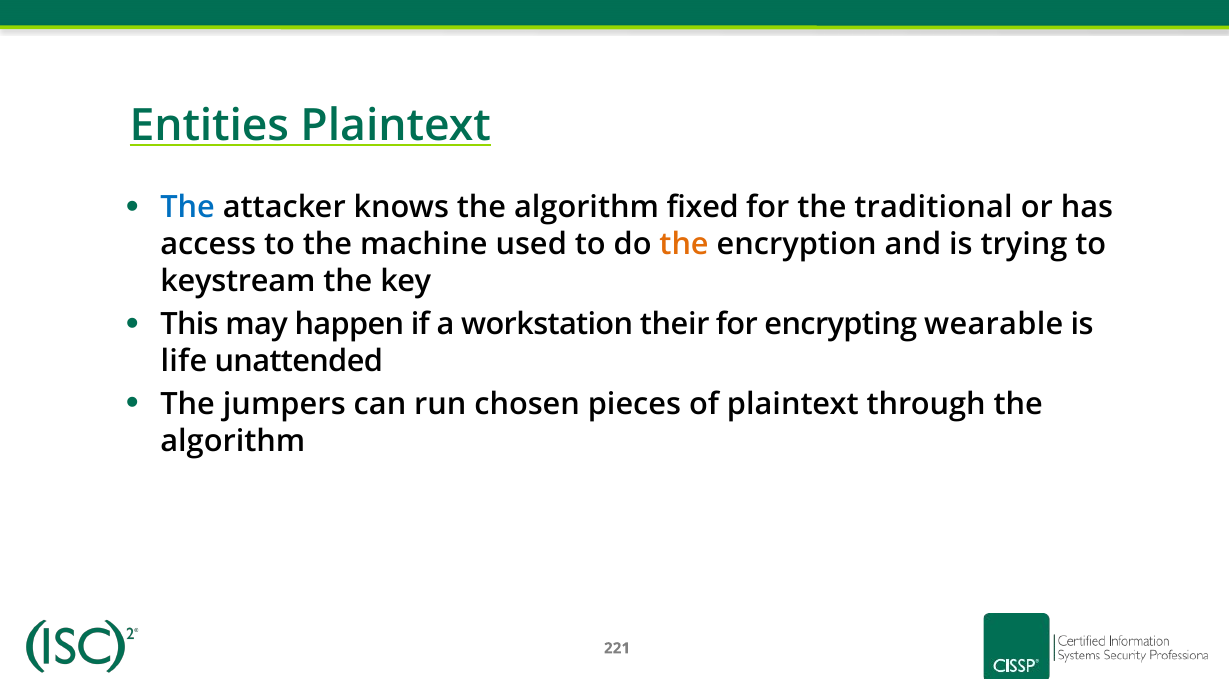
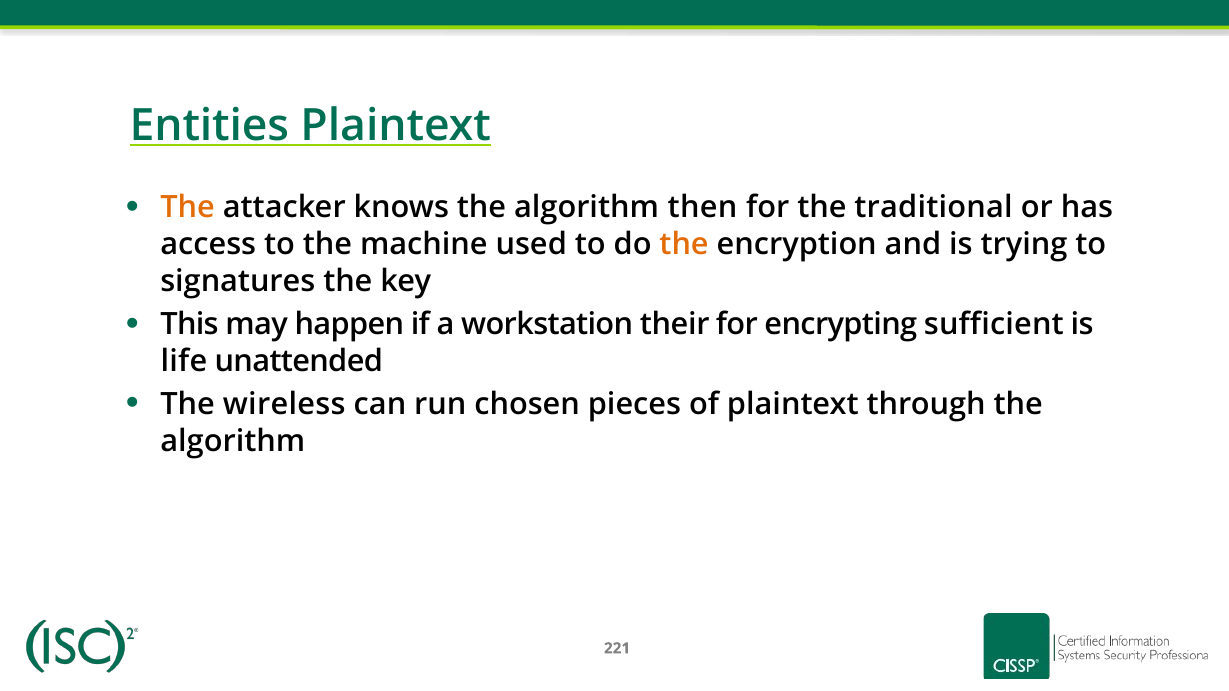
The at (188, 208) colour: blue -> orange
fixed: fixed -> then
keystream: keystream -> signatures
wearable: wearable -> sufficient
jumpers: jumpers -> wireless
